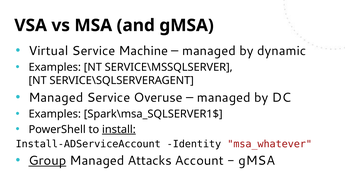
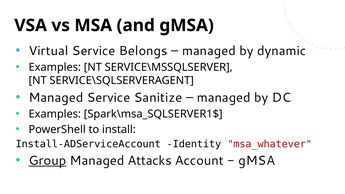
Machine: Machine -> Belongs
Overuse: Overuse -> Sanitize
install underline: present -> none
